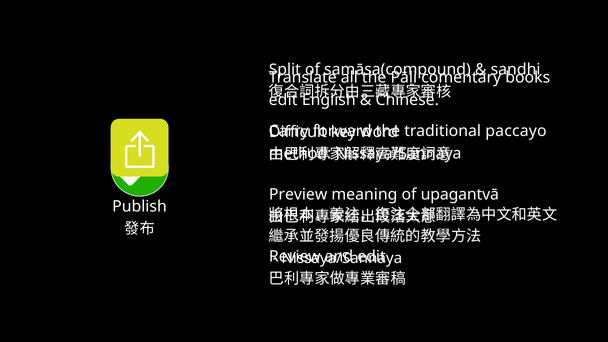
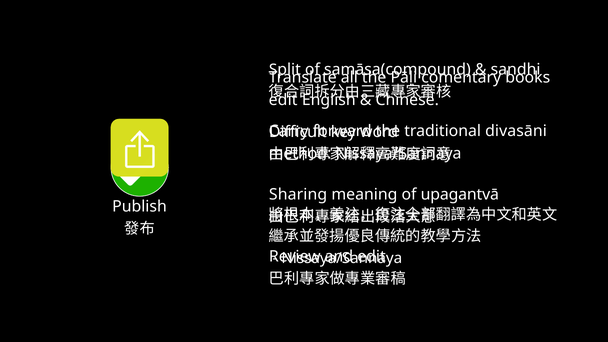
paccayo: paccayo -> divasāni
Preview: Preview -> Sharing
